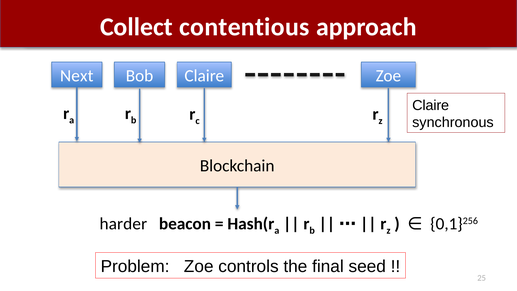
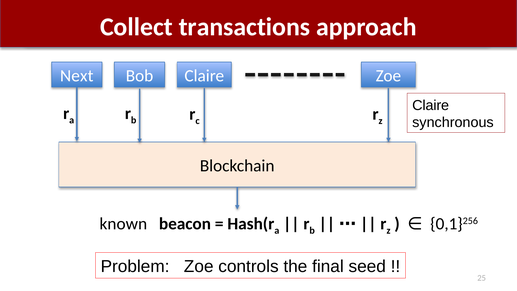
contentious: contentious -> transactions
harder: harder -> known
